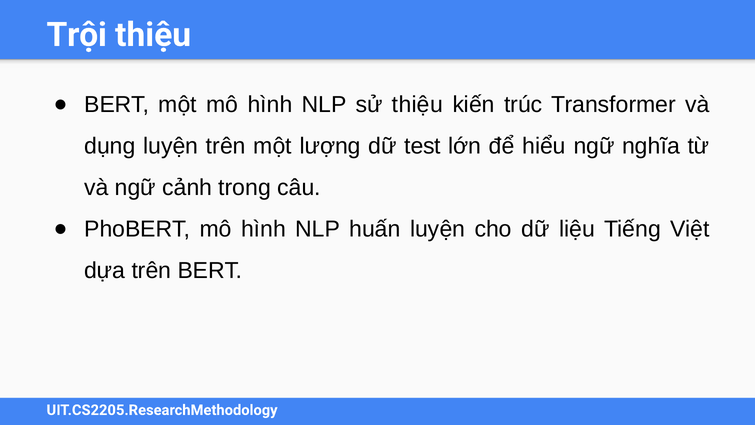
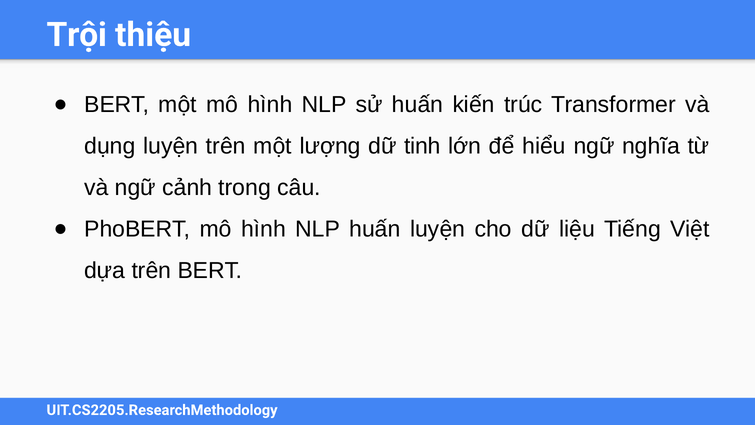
sử thiệu: thiệu -> huấn
test: test -> tinh
